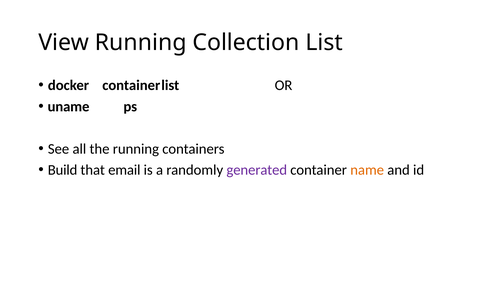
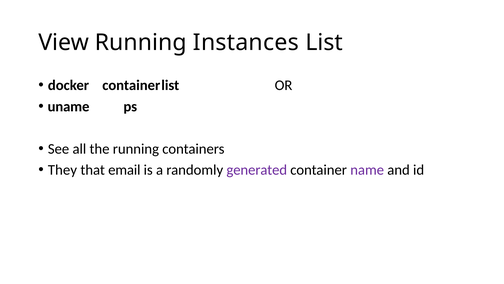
Collection: Collection -> Instances
Build: Build -> They
name colour: orange -> purple
